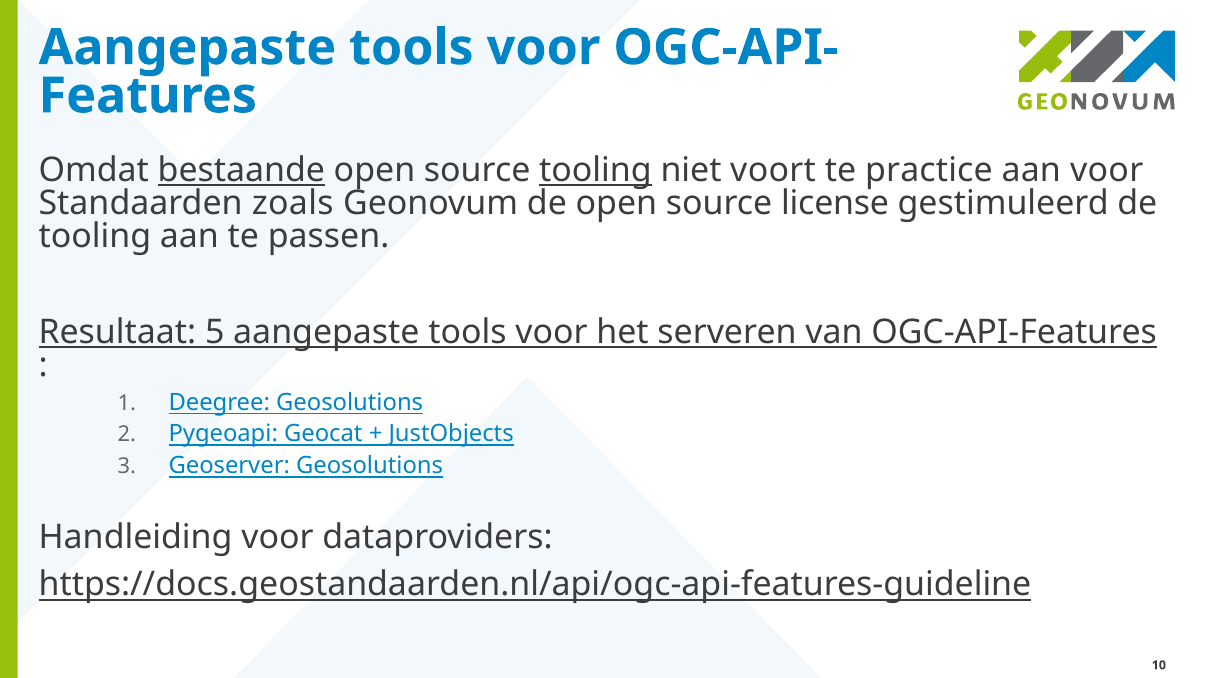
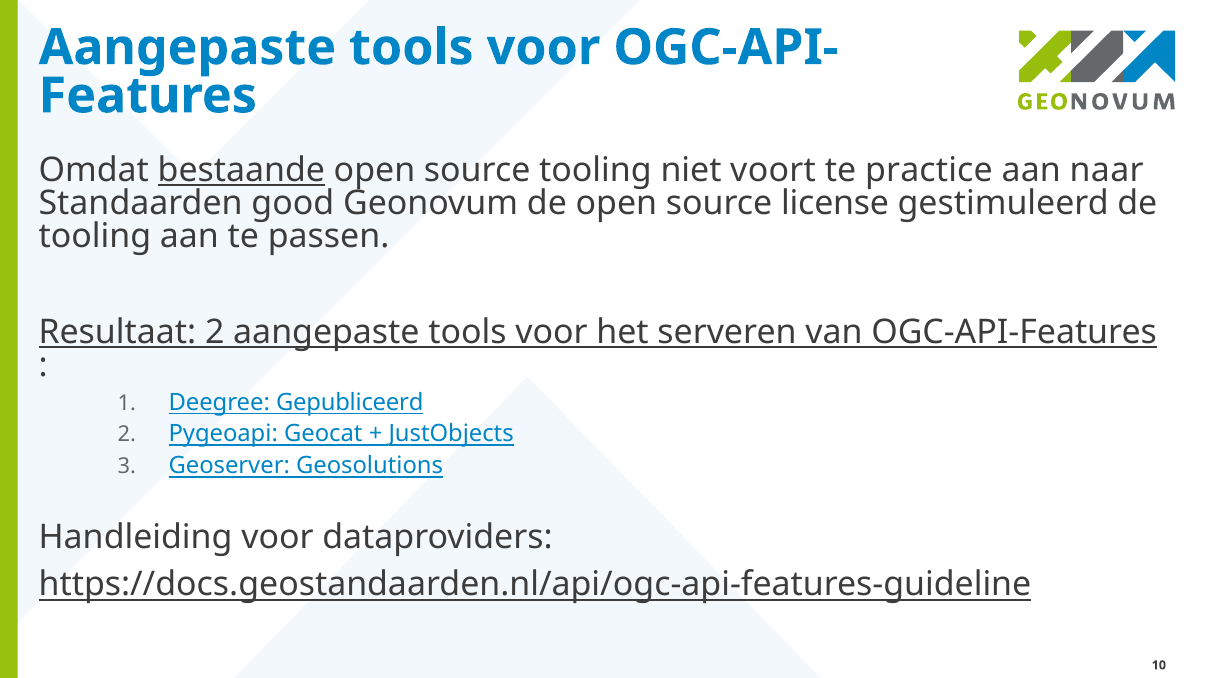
tooling at (595, 170) underline: present -> none
aan voor: voor -> naar
zoals: zoals -> good
Resultaat 5: 5 -> 2
Deegree Geosolutions: Geosolutions -> Gepubliceerd
